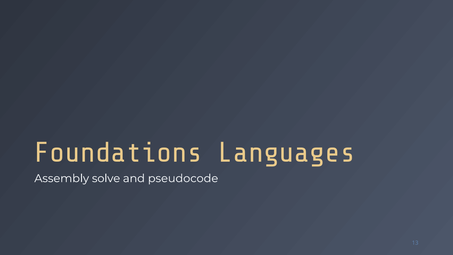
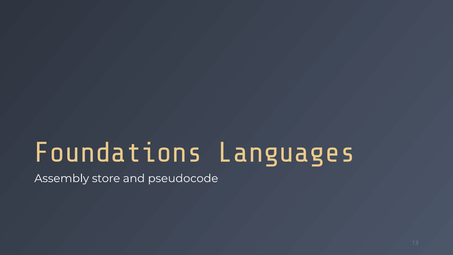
solve: solve -> store
